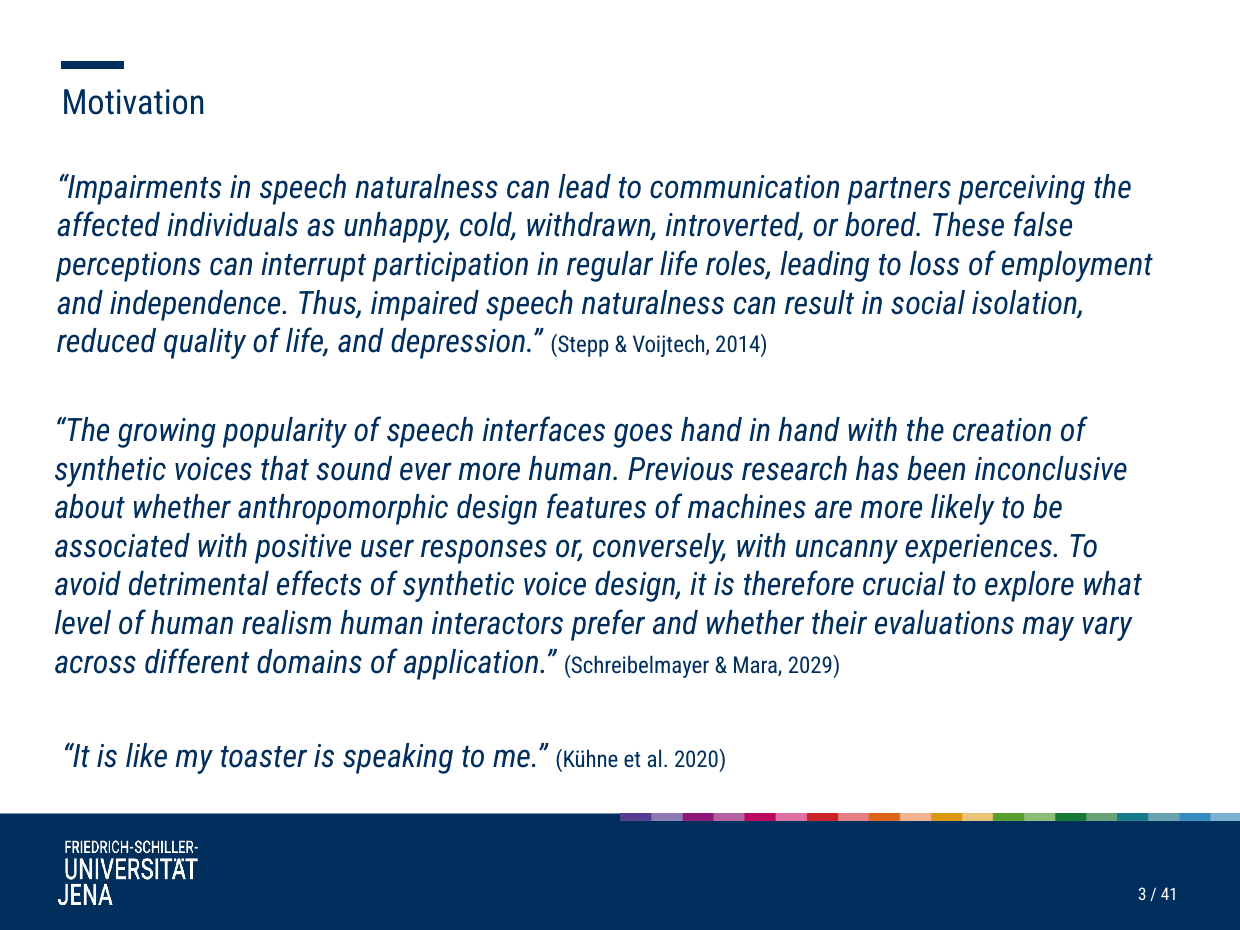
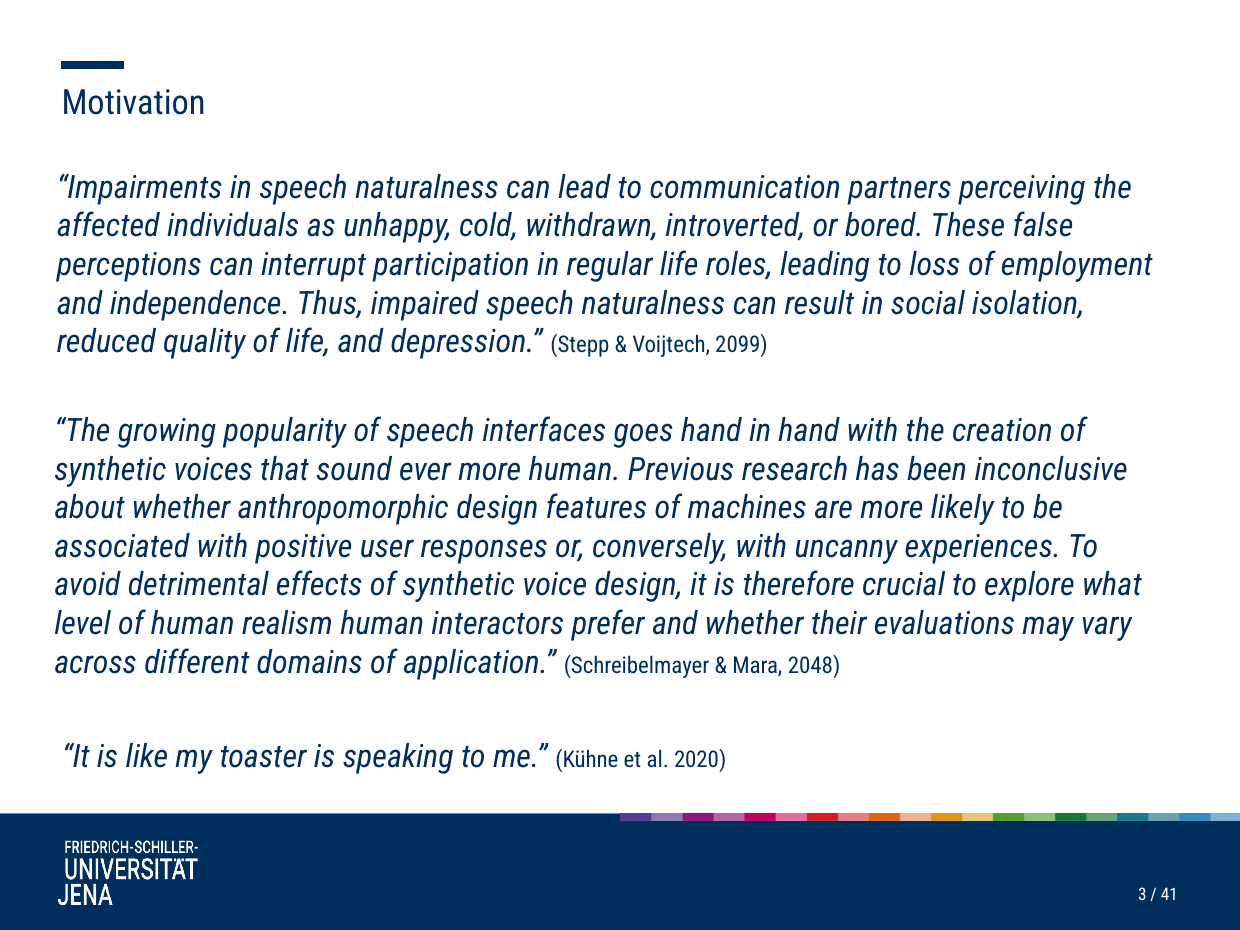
2014: 2014 -> 2099
2029: 2029 -> 2048
